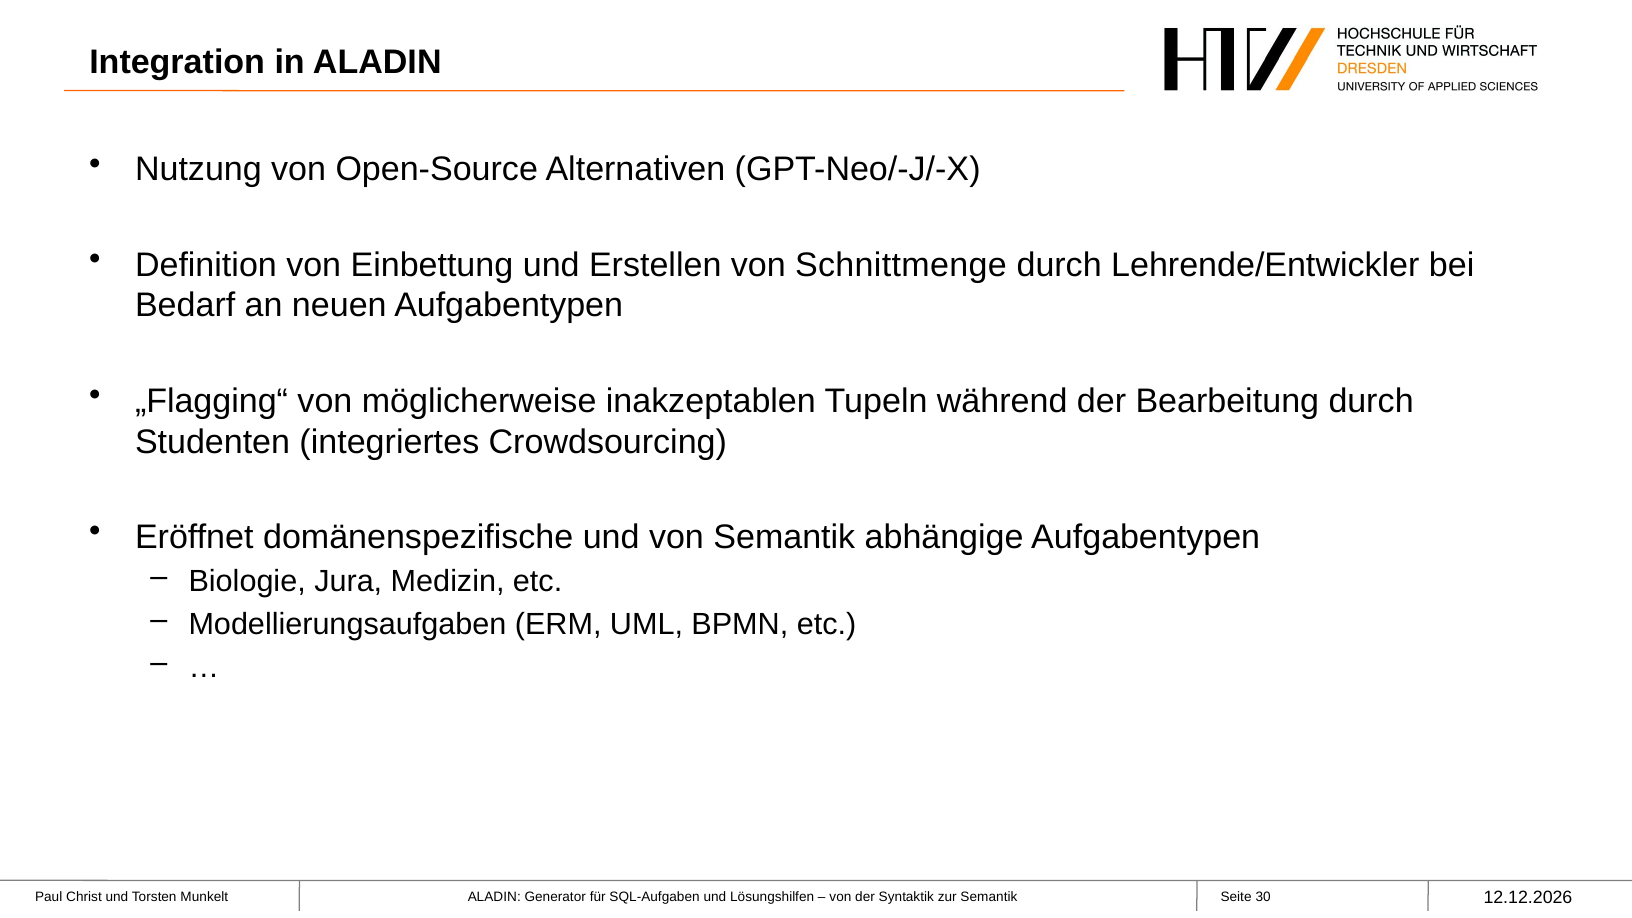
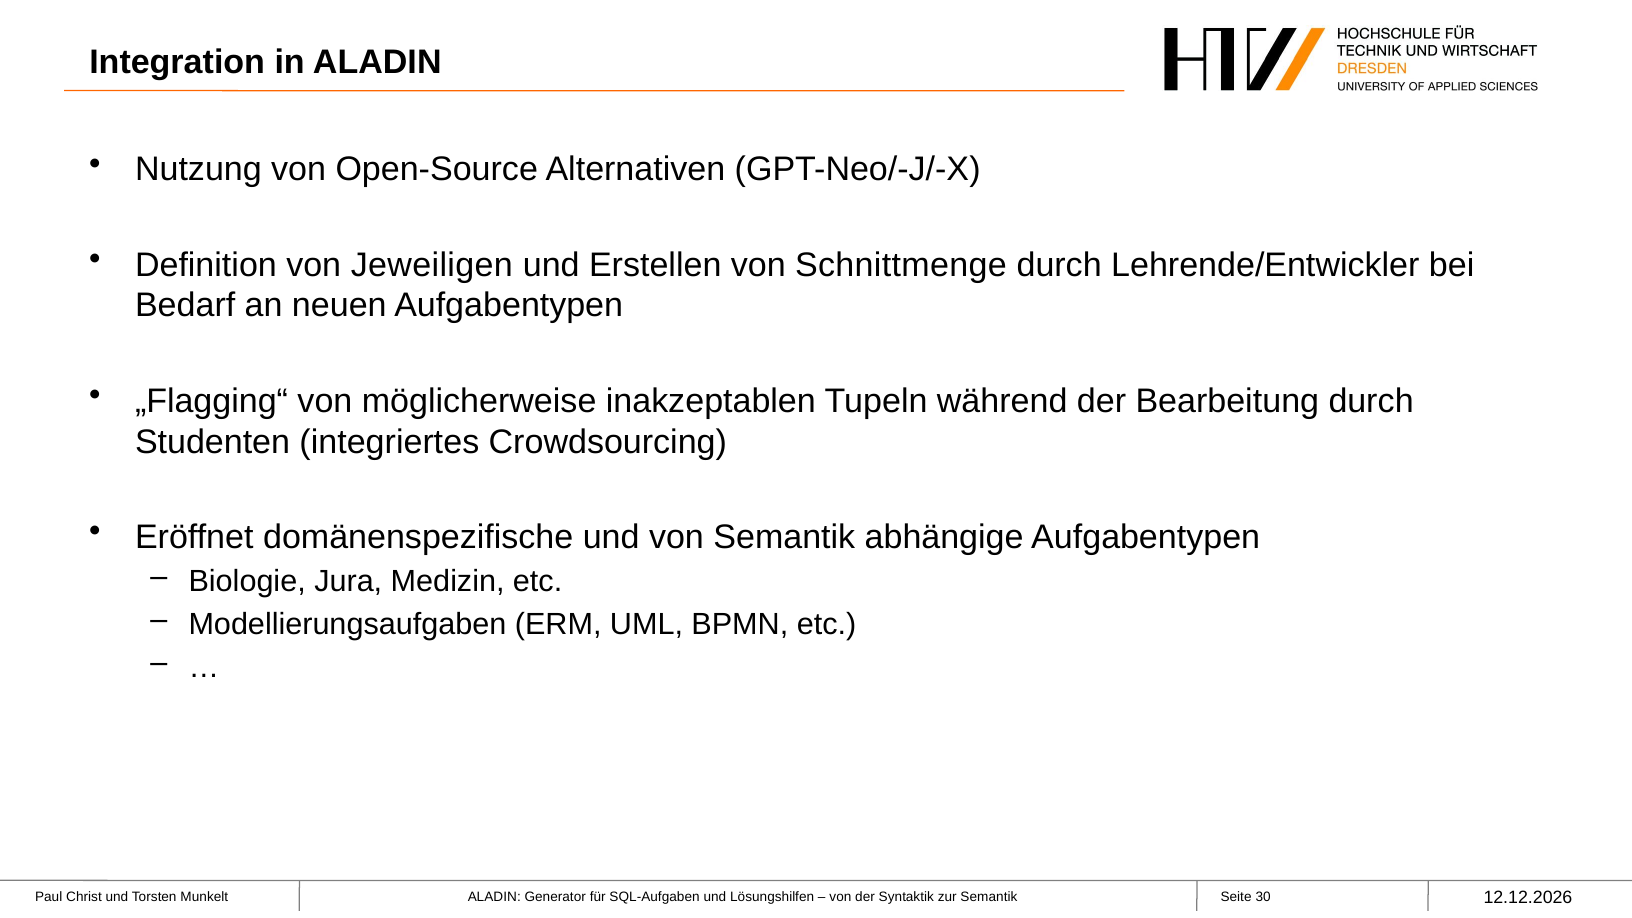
Einbettung: Einbettung -> Jeweiligen
